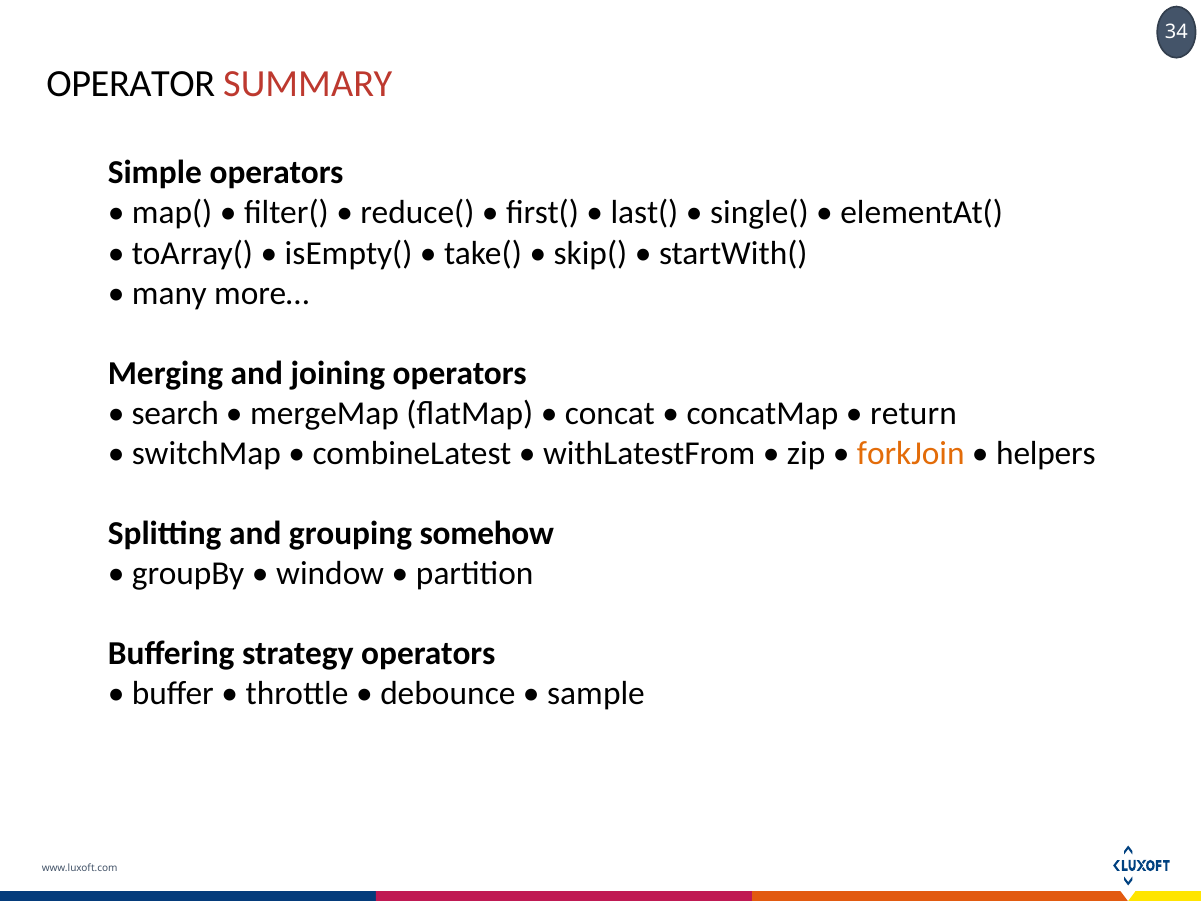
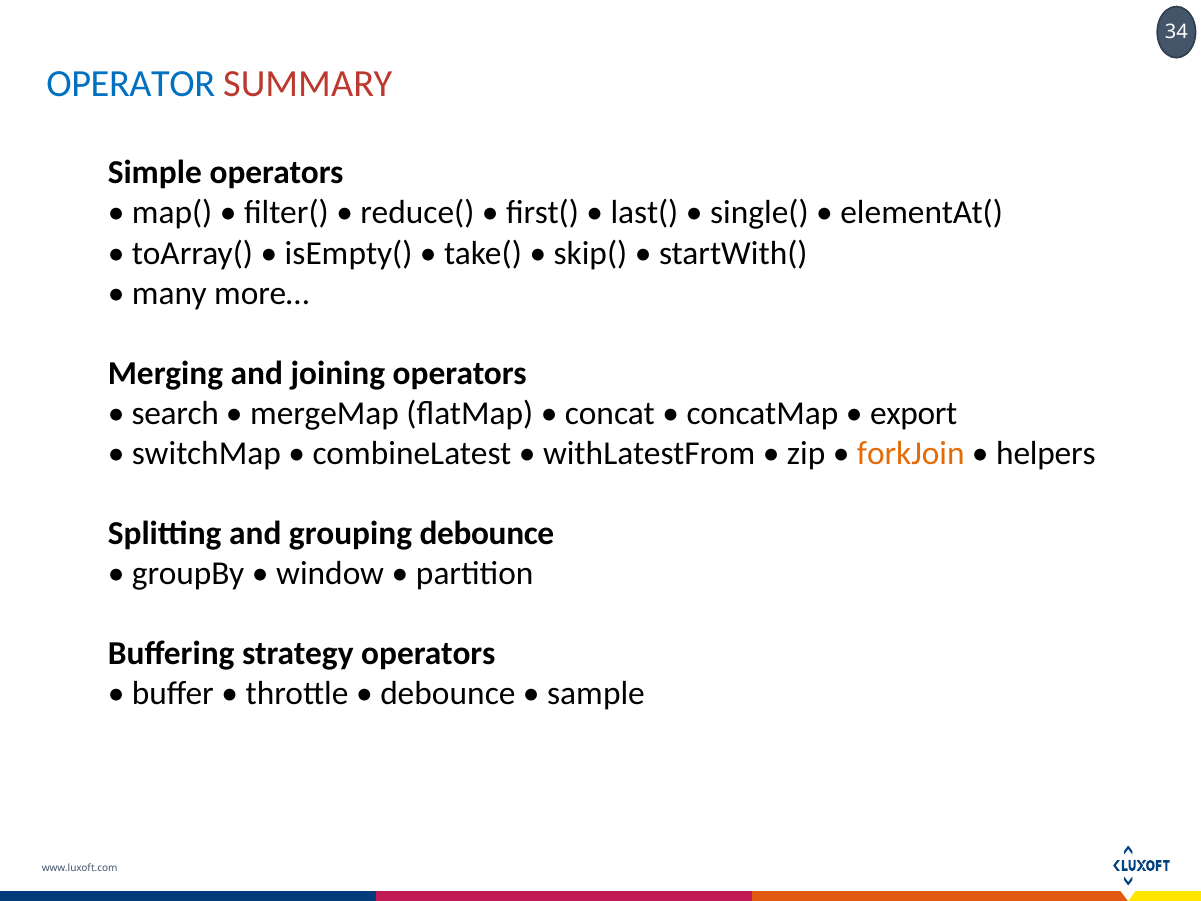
OPERATOR colour: black -> blue
return: return -> export
grouping somehow: somehow -> debounce
